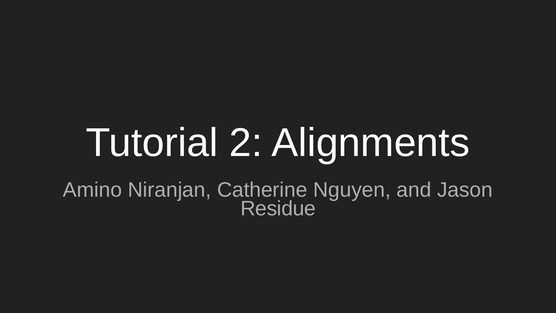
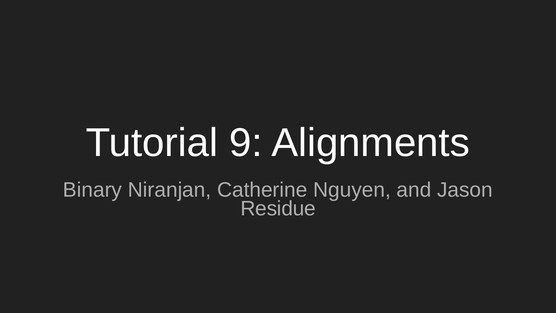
2: 2 -> 9
Amino: Amino -> Binary
